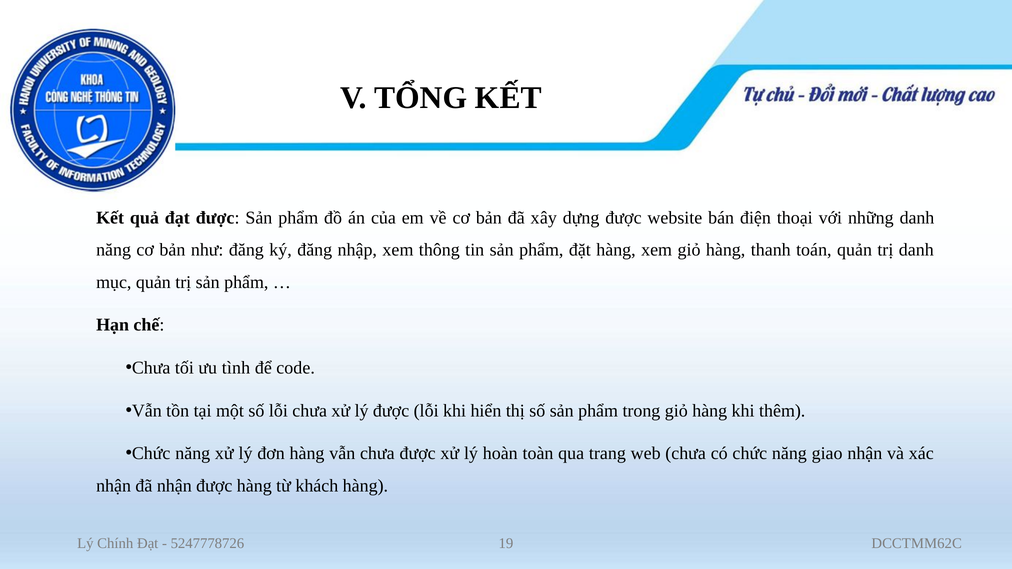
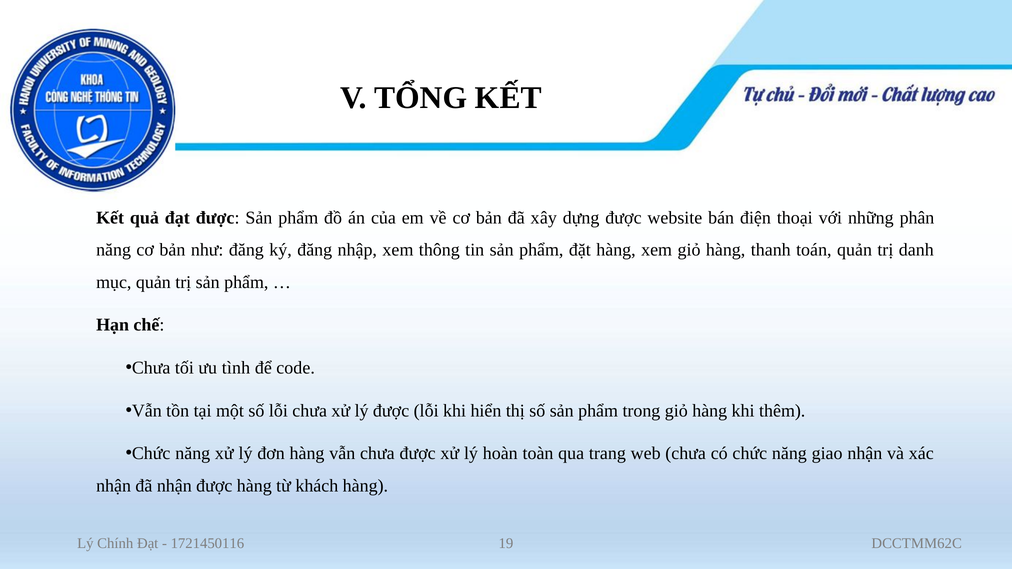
những danh: danh -> phân
5247778726: 5247778726 -> 1721450116
